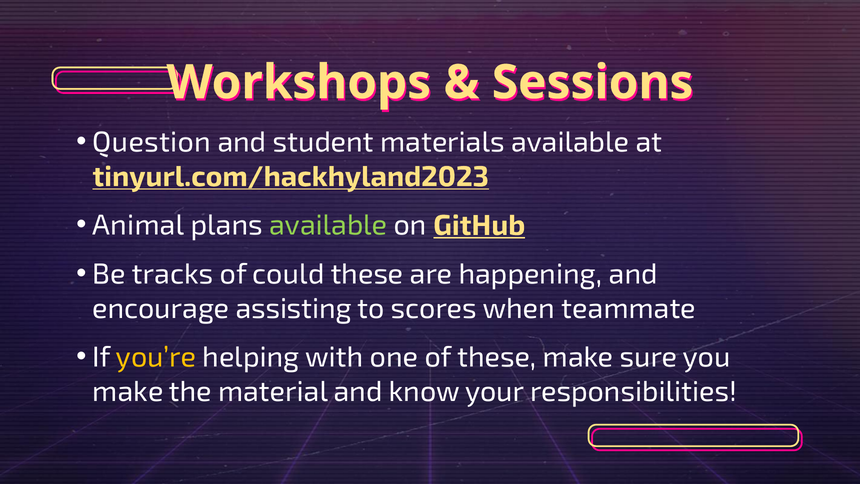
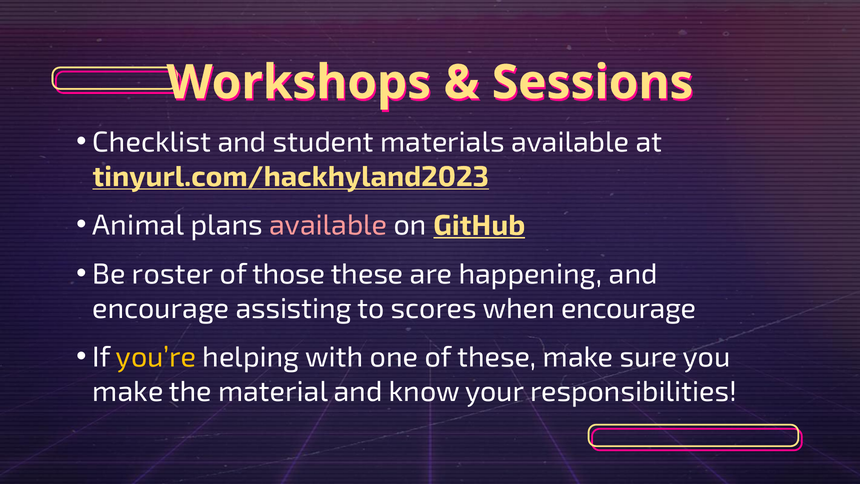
Question: Question -> Checklist
available at (328, 225) colour: light green -> pink
tracks: tracks -> roster
could: could -> those
when teammate: teammate -> encourage
